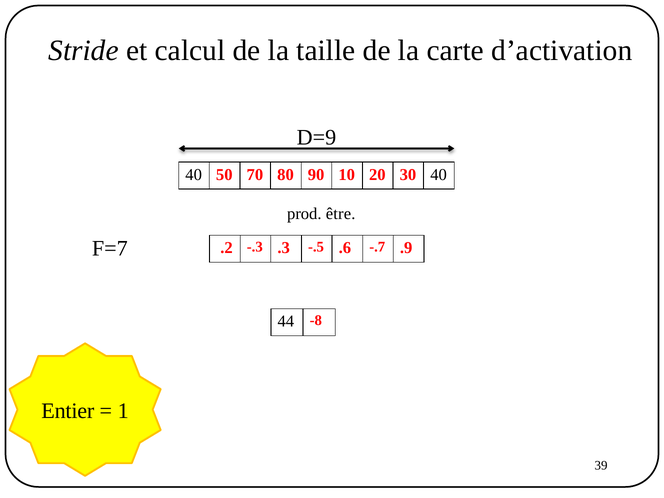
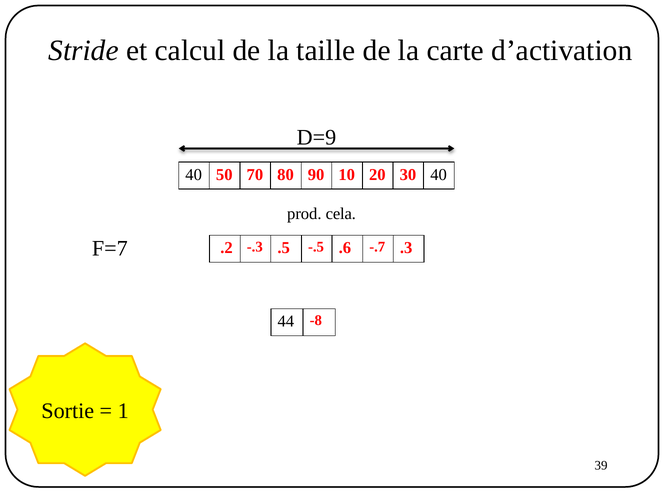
être: être -> cela
.3: .3 -> .5
.9: .9 -> .3
Entier: Entier -> Sortie
